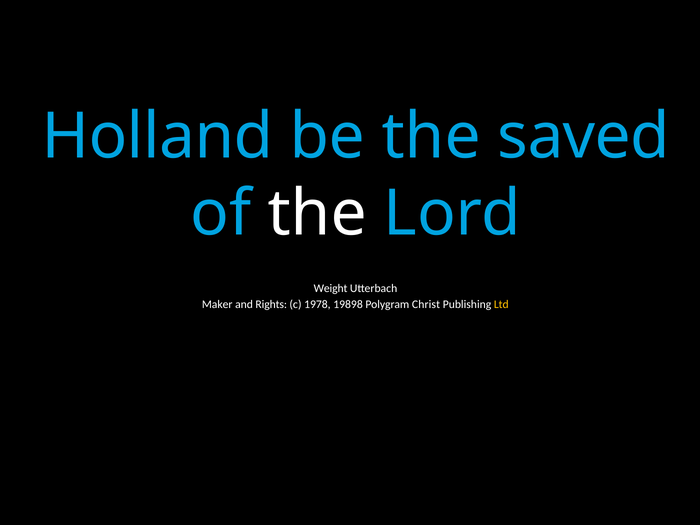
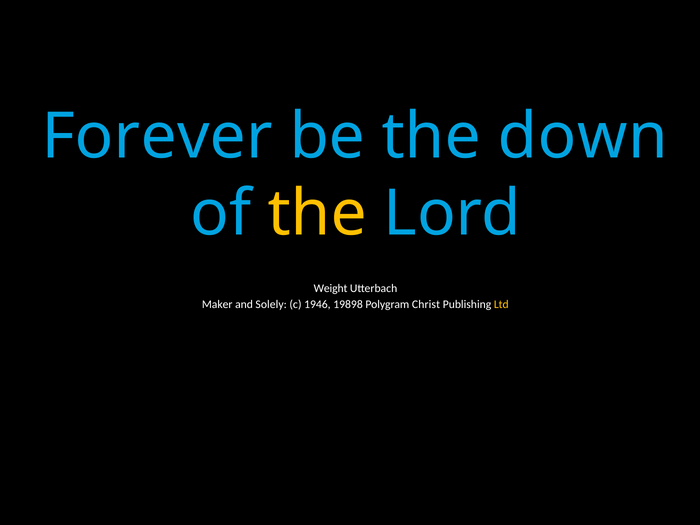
Holland: Holland -> Forever
saved: saved -> down
the at (317, 214) colour: white -> yellow
Rights: Rights -> Solely
1978: 1978 -> 1946
